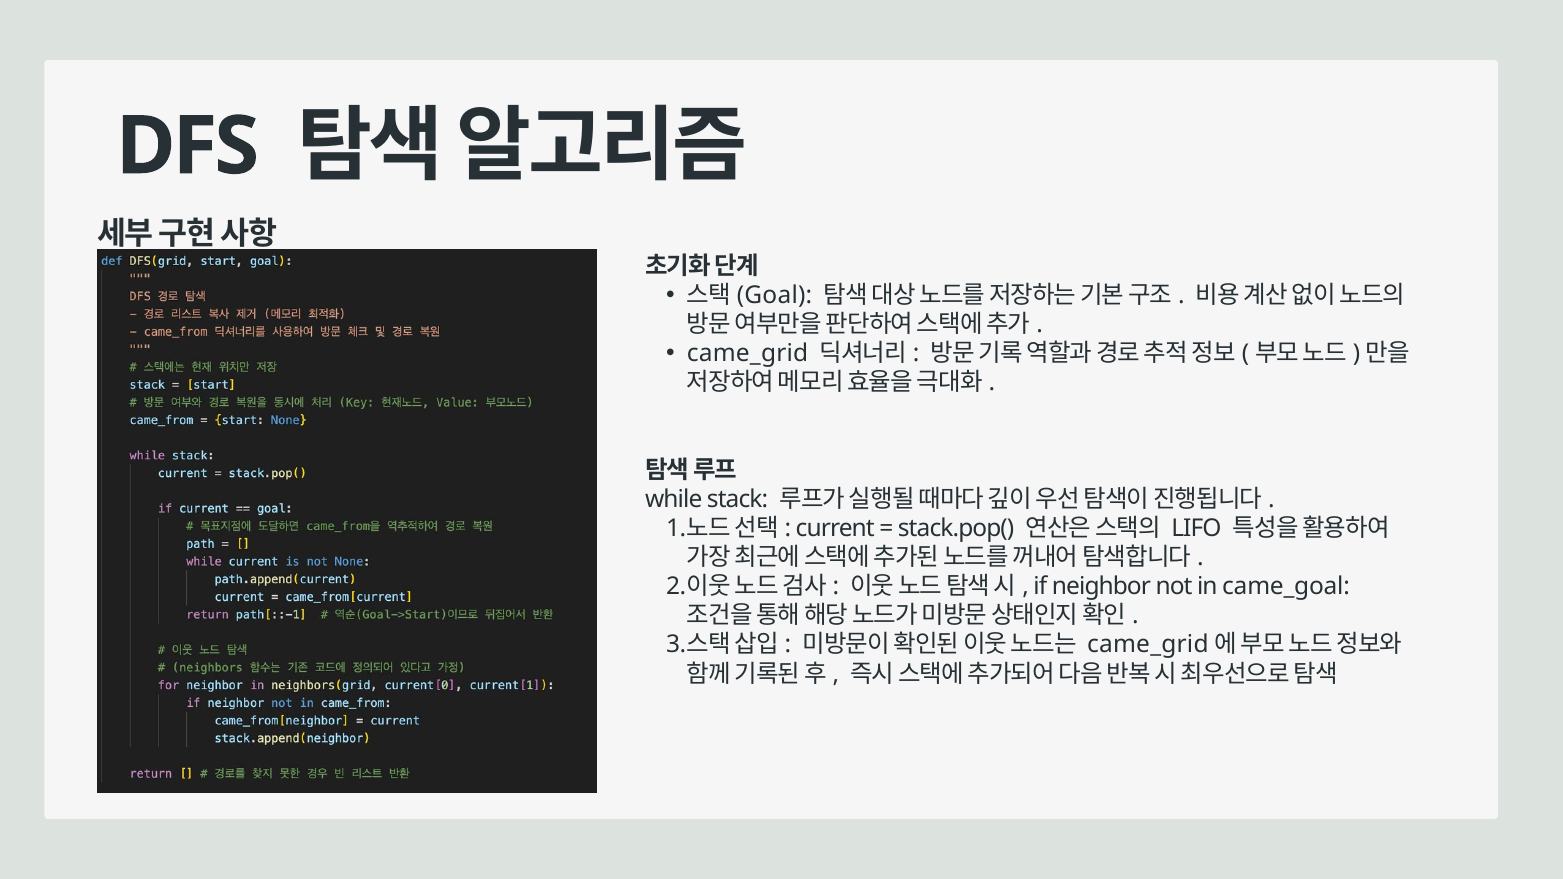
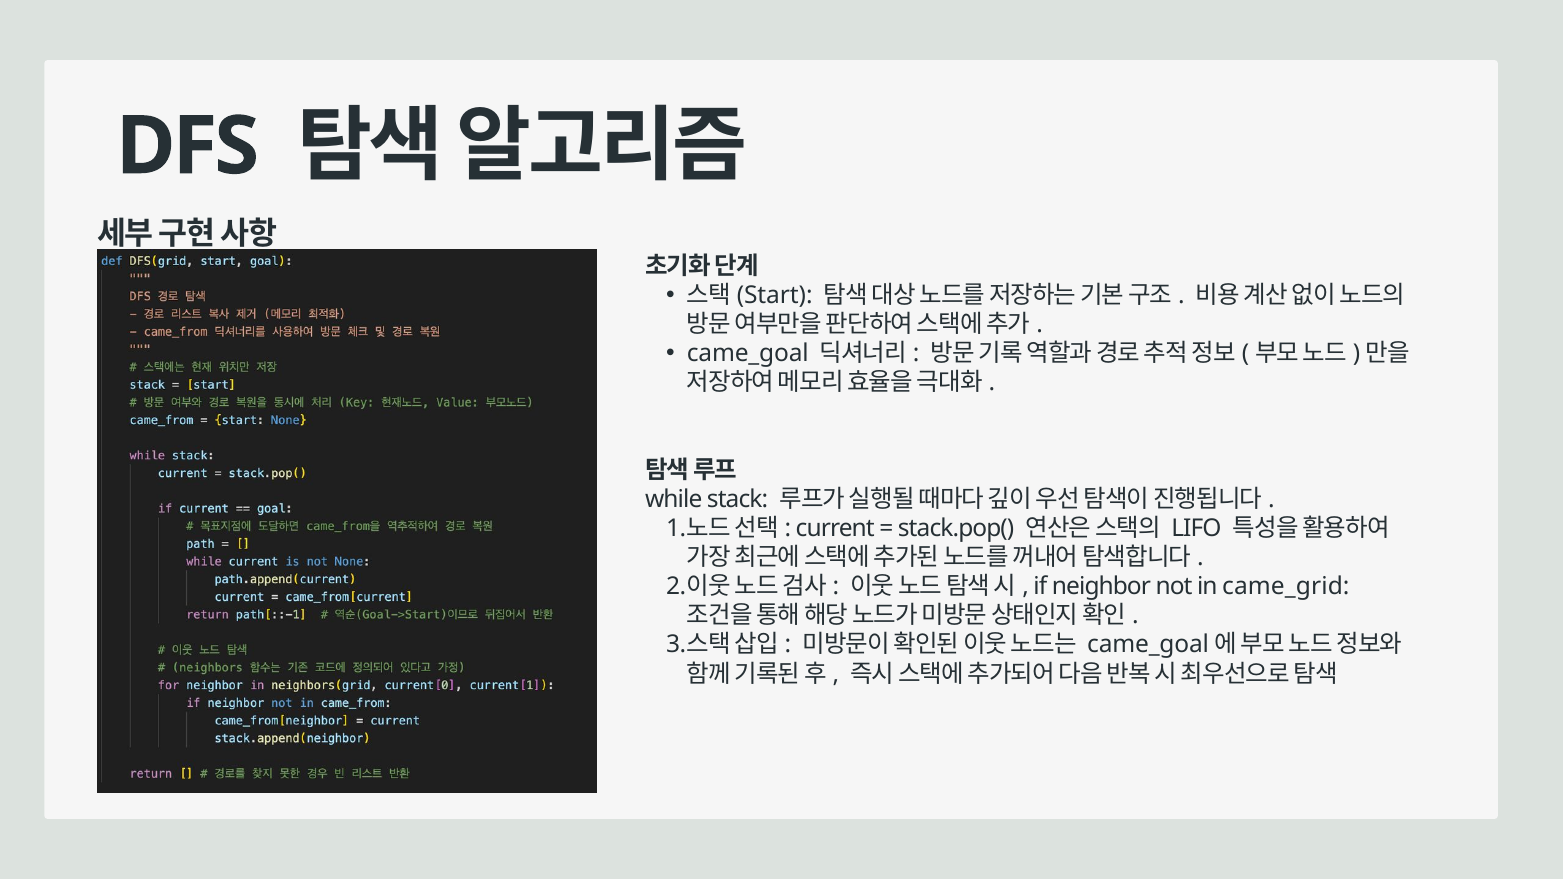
Goal: Goal -> Start
came_grid at (748, 354): came_grid -> came_goal
came_goal: came_goal -> came_grid
came_grid at (1148, 645): came_grid -> came_goal
